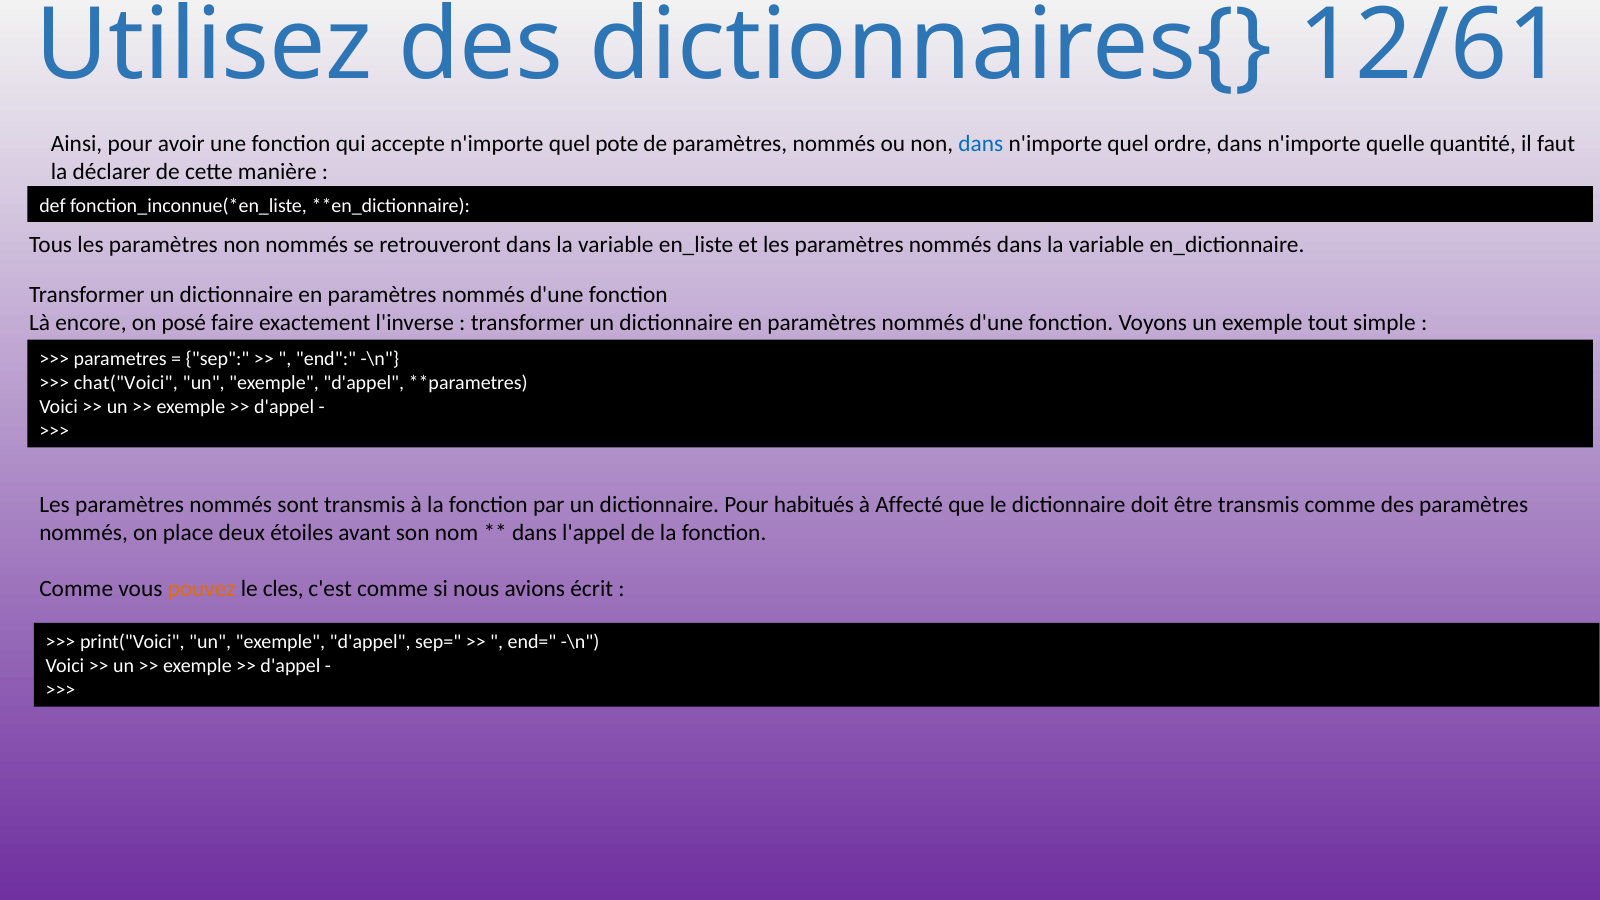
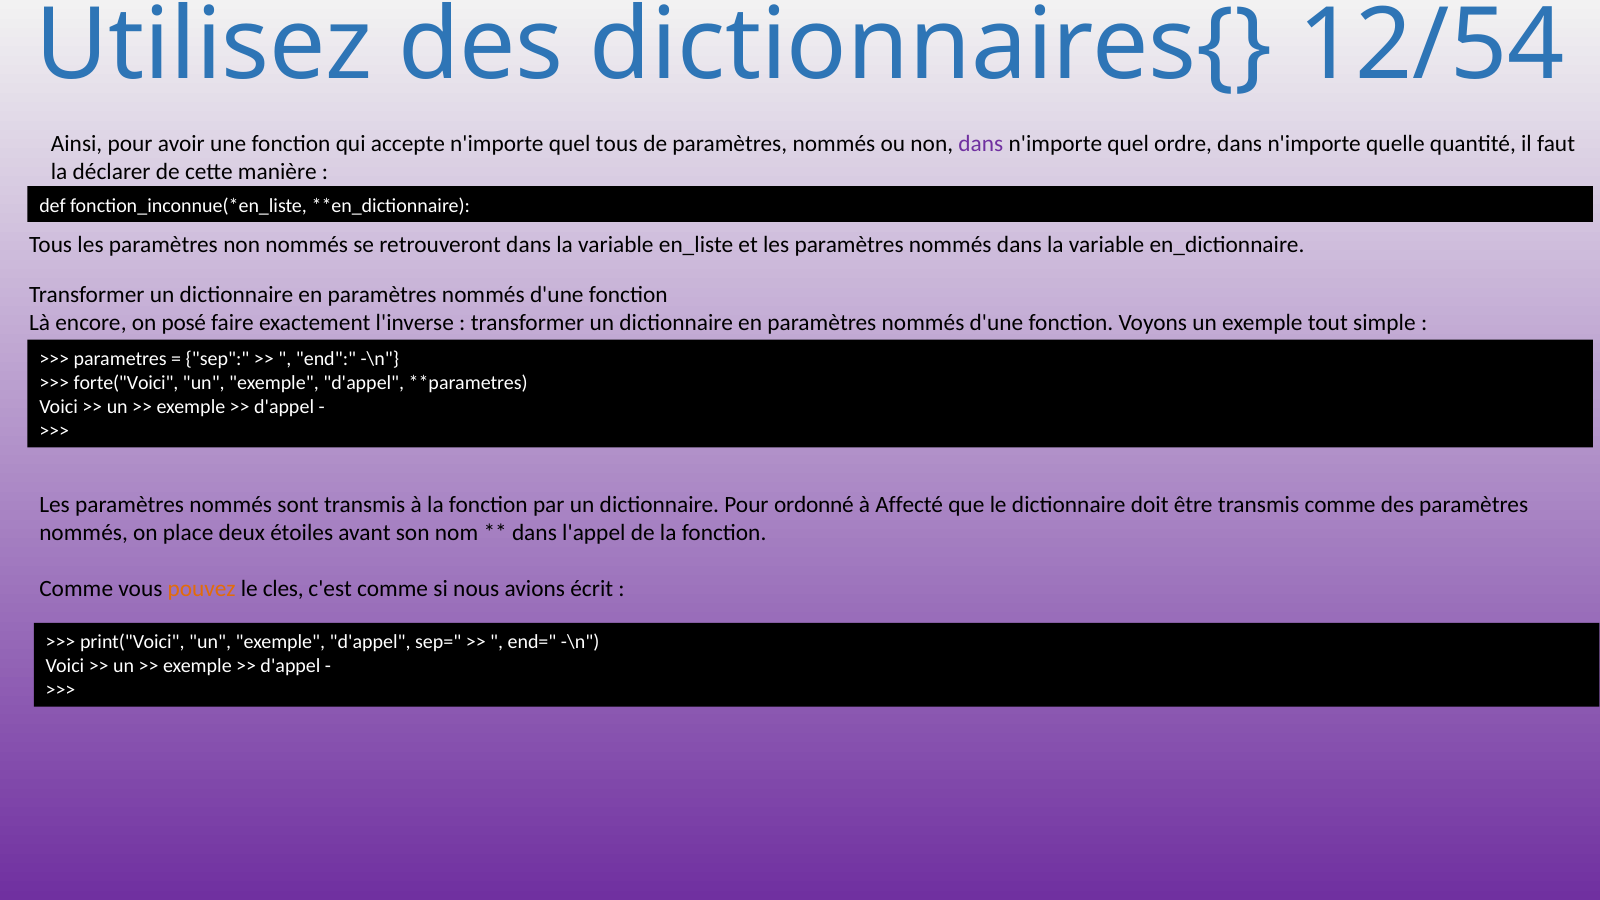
12/61: 12/61 -> 12/54
quel pote: pote -> tous
dans at (981, 143) colour: blue -> purple
chat("Voici: chat("Voici -> forte("Voici
habitués: habitués -> ordonné
